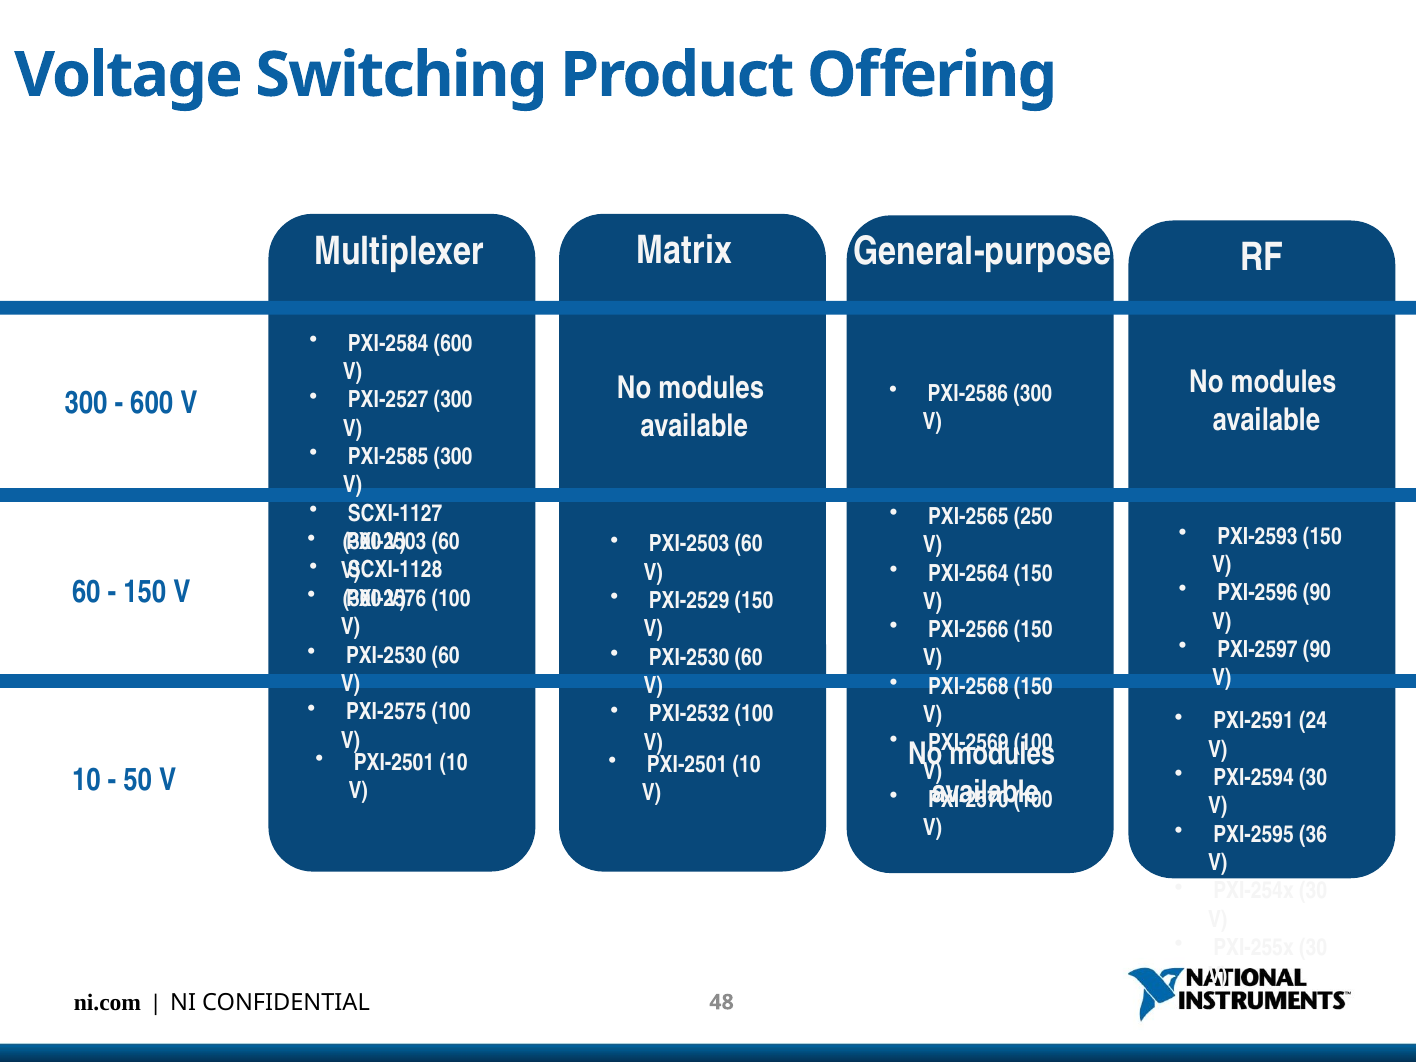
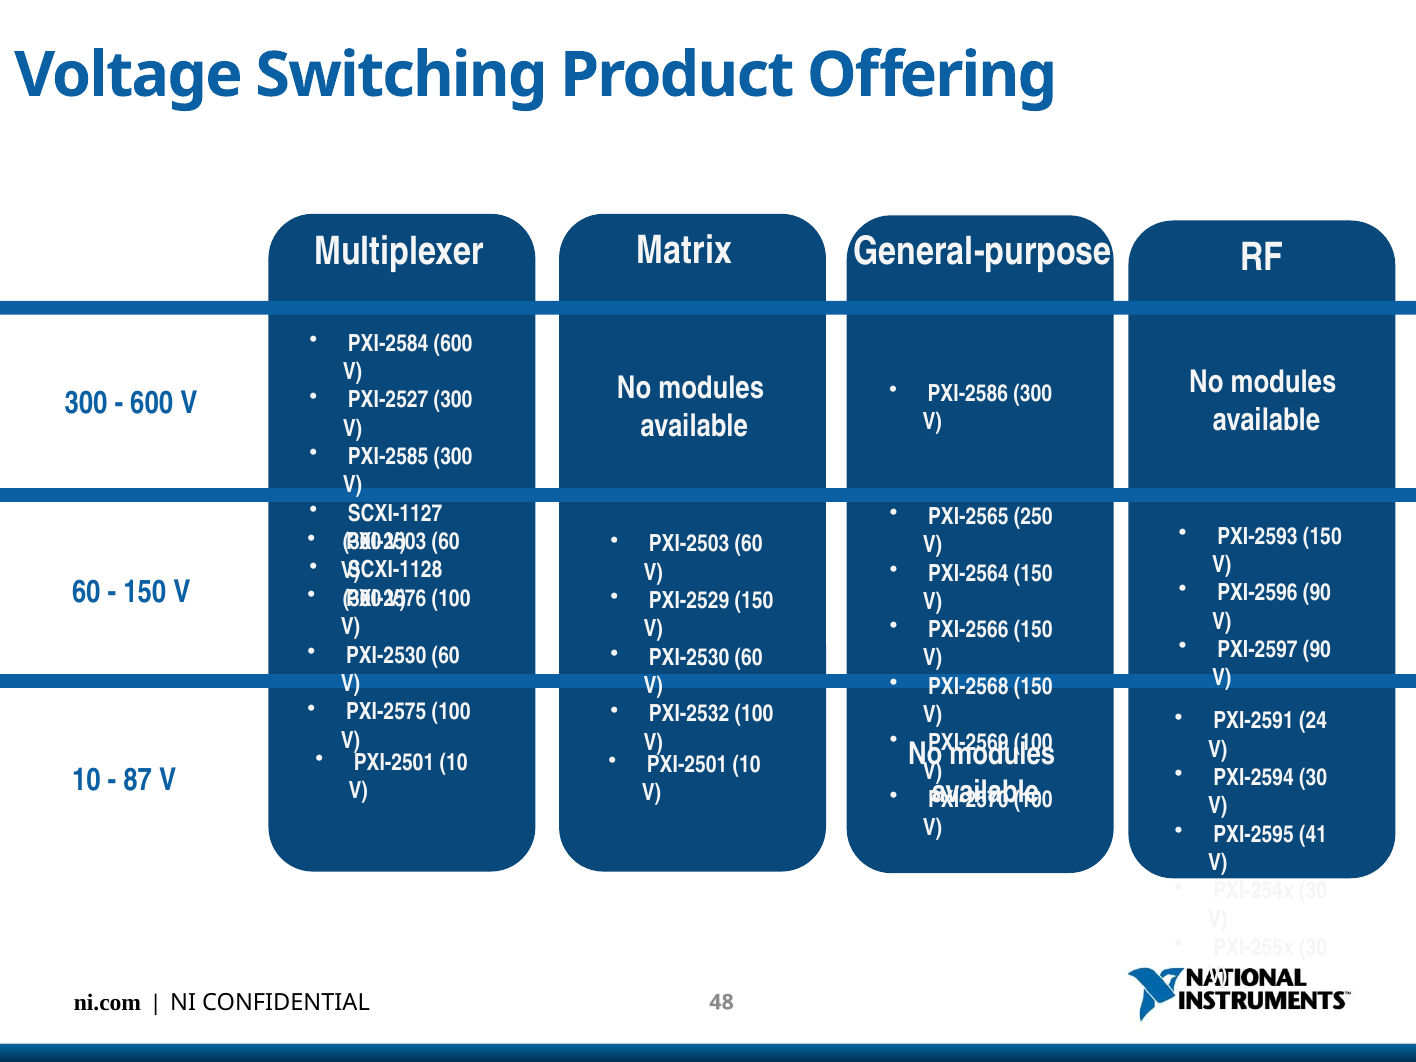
50: 50 -> 87
36: 36 -> 41
